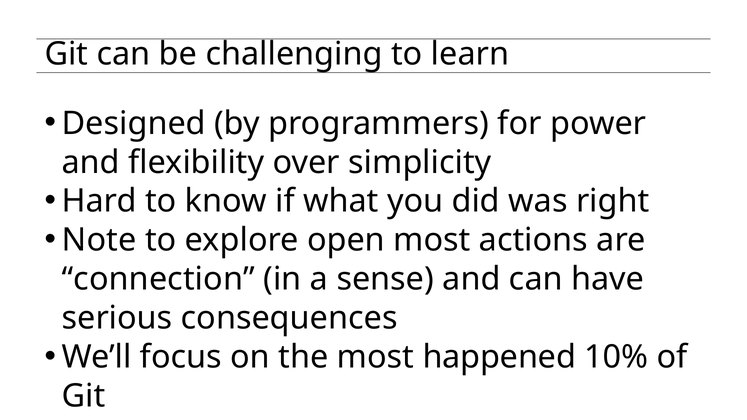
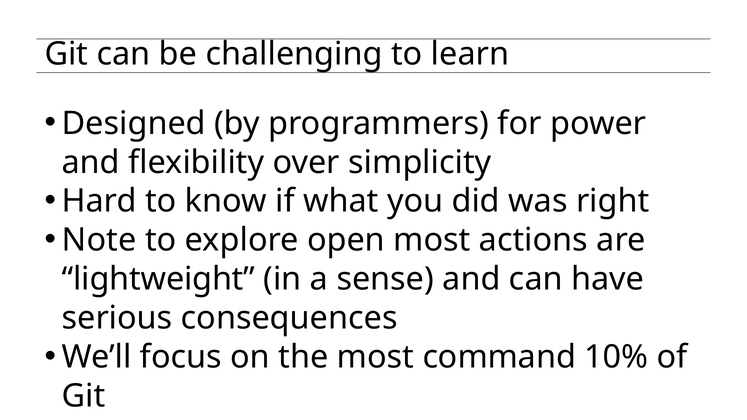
connection: connection -> lightweight
happened: happened -> command
